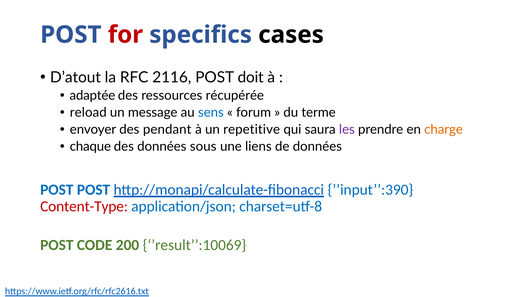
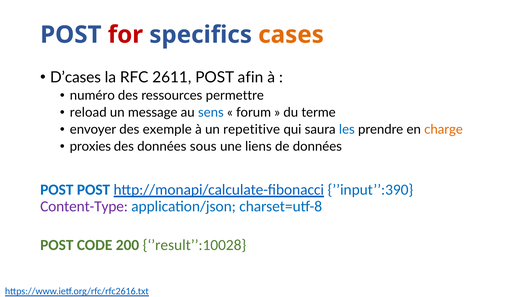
cases colour: black -> orange
D’atout: D’atout -> D’cases
2116: 2116 -> 2611
doit: doit -> afin
adaptée: adaptée -> numéro
récupérée: récupérée -> permettre
pendant: pendant -> exemple
les colour: purple -> blue
chaque: chaque -> proxies
Content-Type colour: red -> purple
’result’’:10069: ’result’’:10069 -> ’result’’:10028
